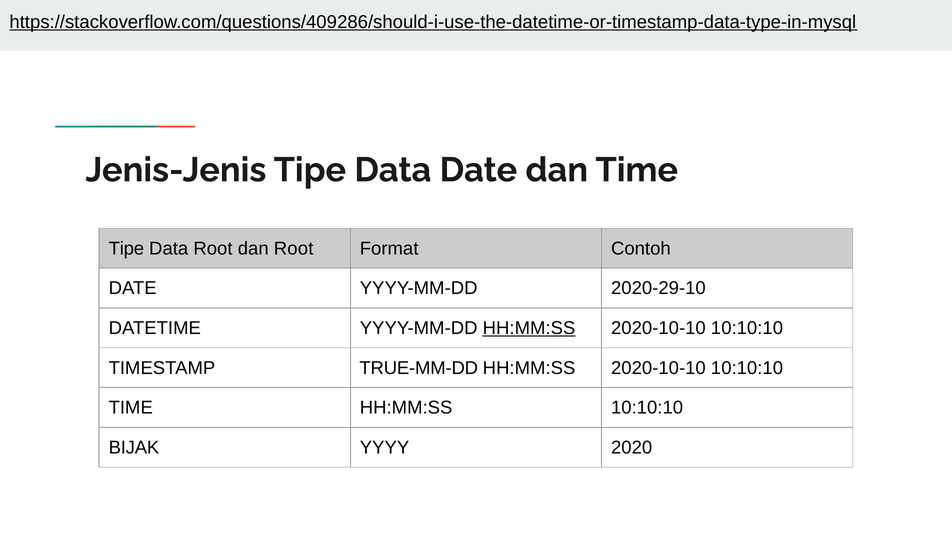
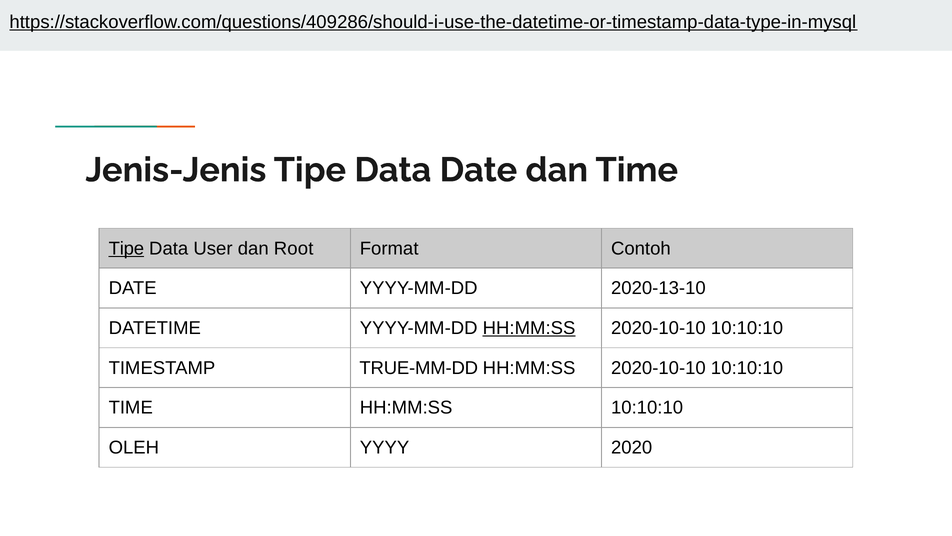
Tipe at (126, 248) underline: none -> present
Data Root: Root -> User
2020-29-10: 2020-29-10 -> 2020-13-10
BIJAK: BIJAK -> OLEH
